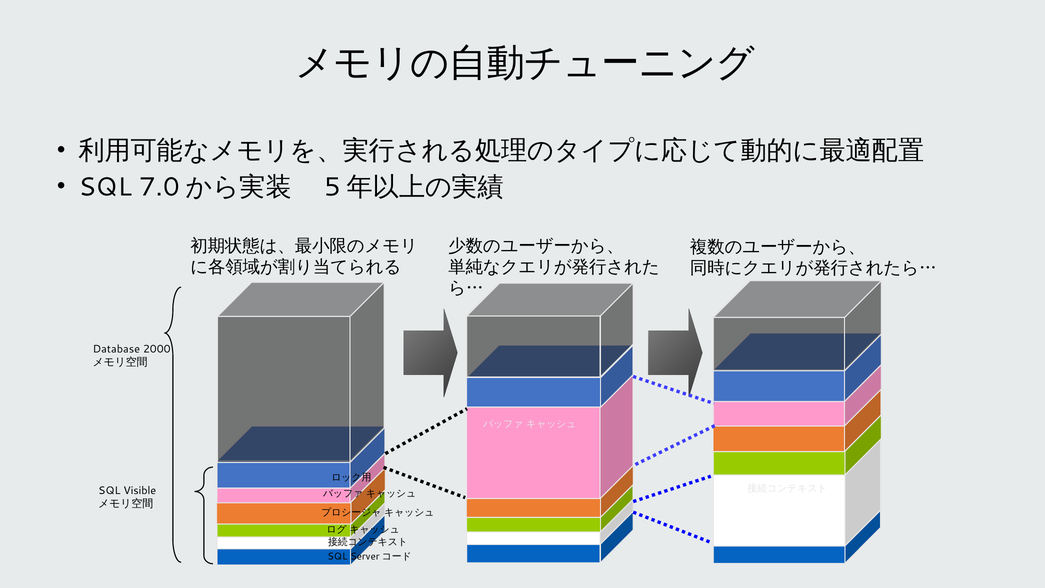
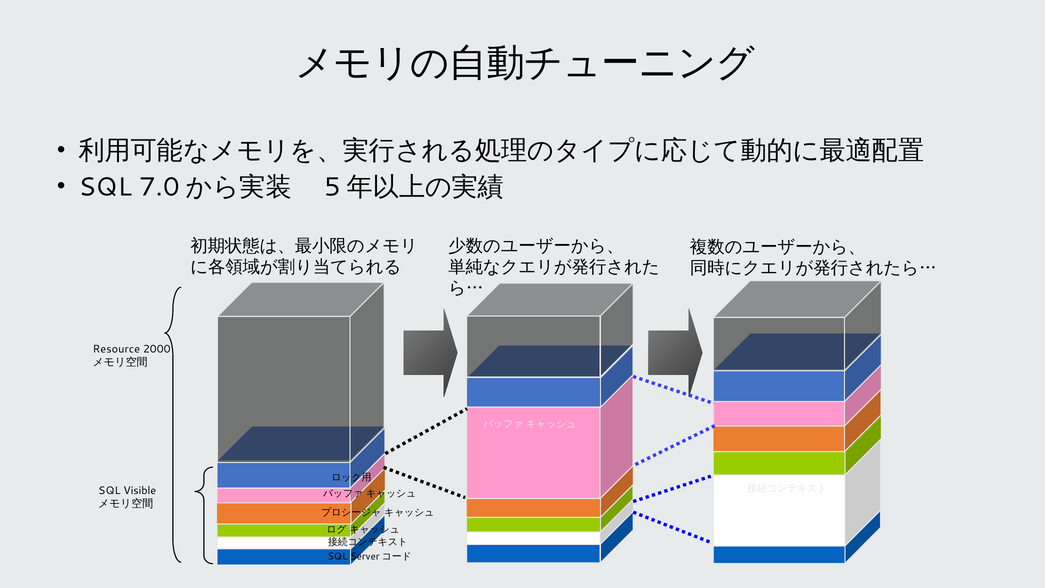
Database: Database -> Resource
